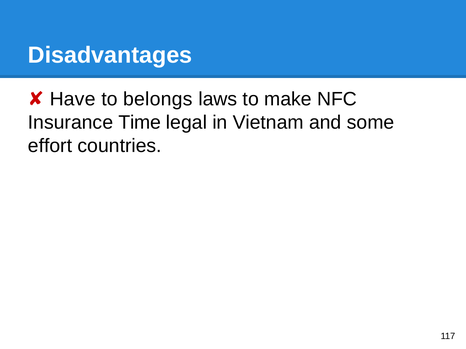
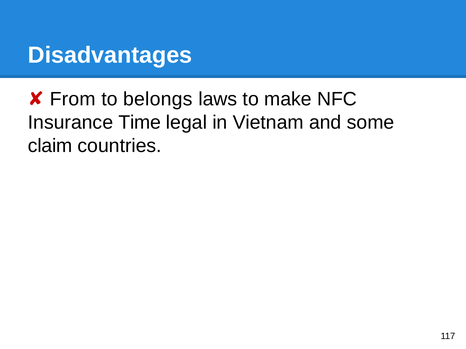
Have: Have -> From
effort: effort -> claim
